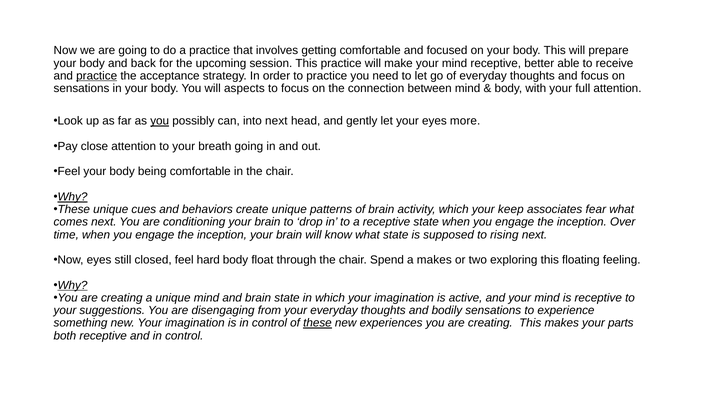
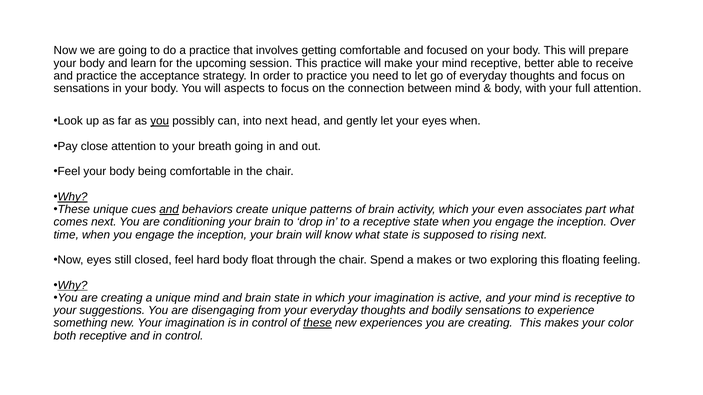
back: back -> learn
practice at (97, 76) underline: present -> none
eyes more: more -> when
and at (169, 210) underline: none -> present
keep: keep -> even
fear: fear -> part
parts: parts -> color
